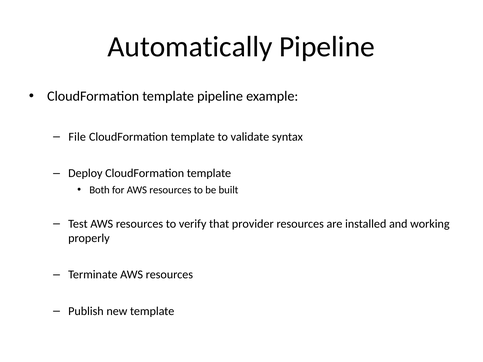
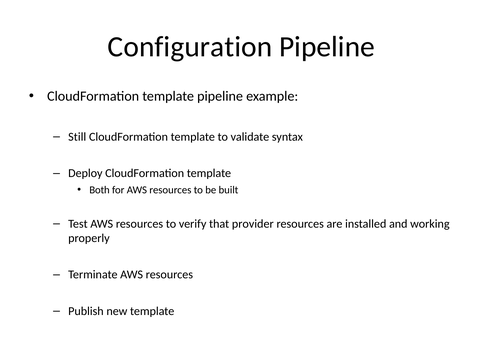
Automatically: Automatically -> Configuration
File: File -> Still
